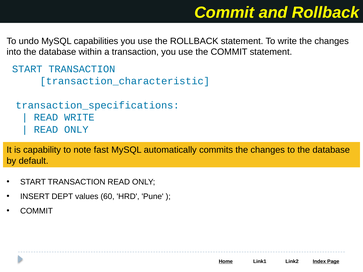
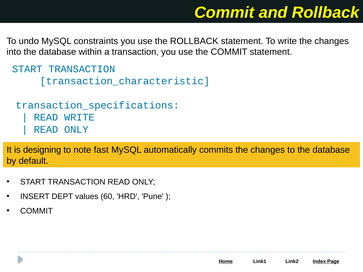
capabilities: capabilities -> constraints
capability: capability -> designing
